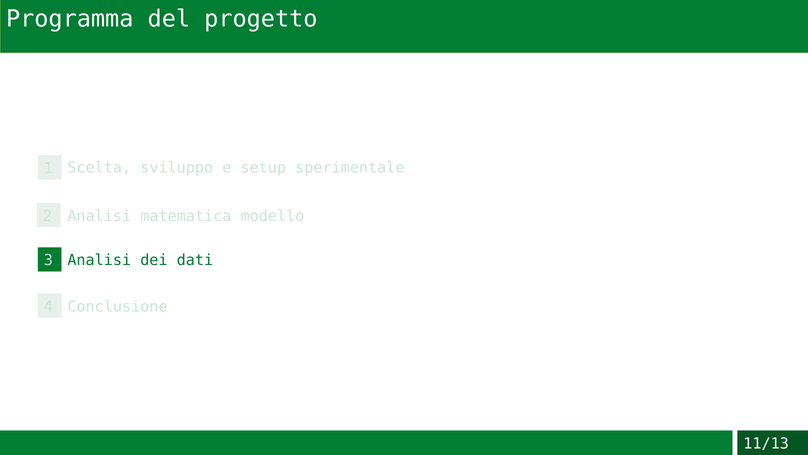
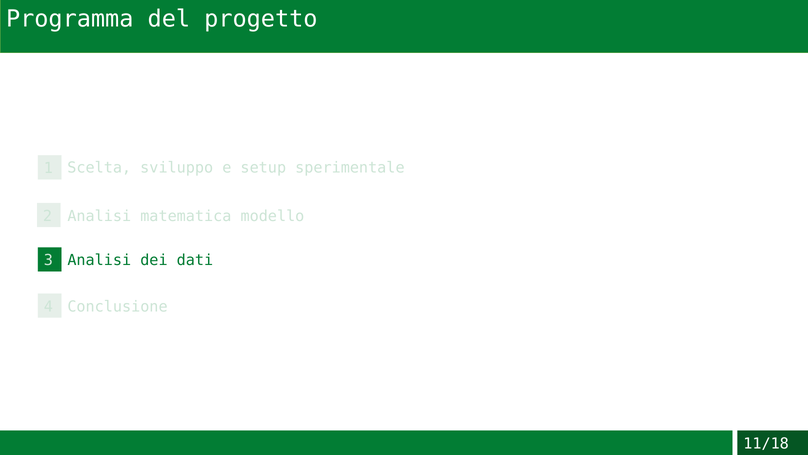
11/13: 11/13 -> 11/18
